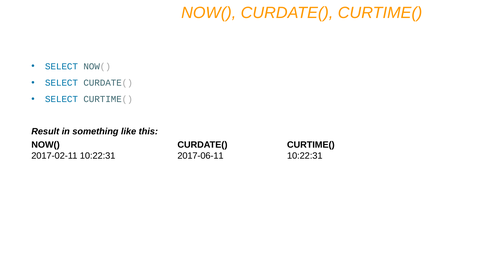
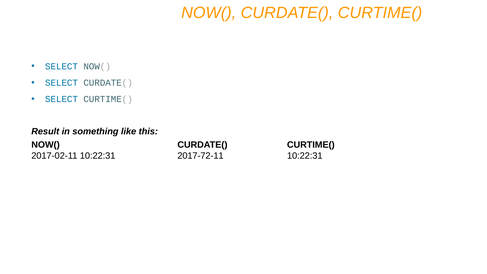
2017-06-11: 2017-06-11 -> 2017-72-11
